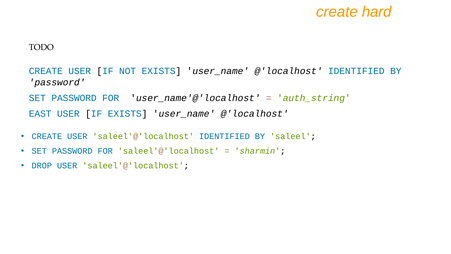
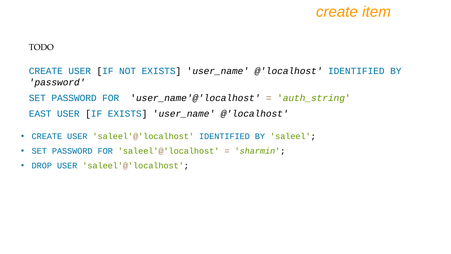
hard: hard -> item
